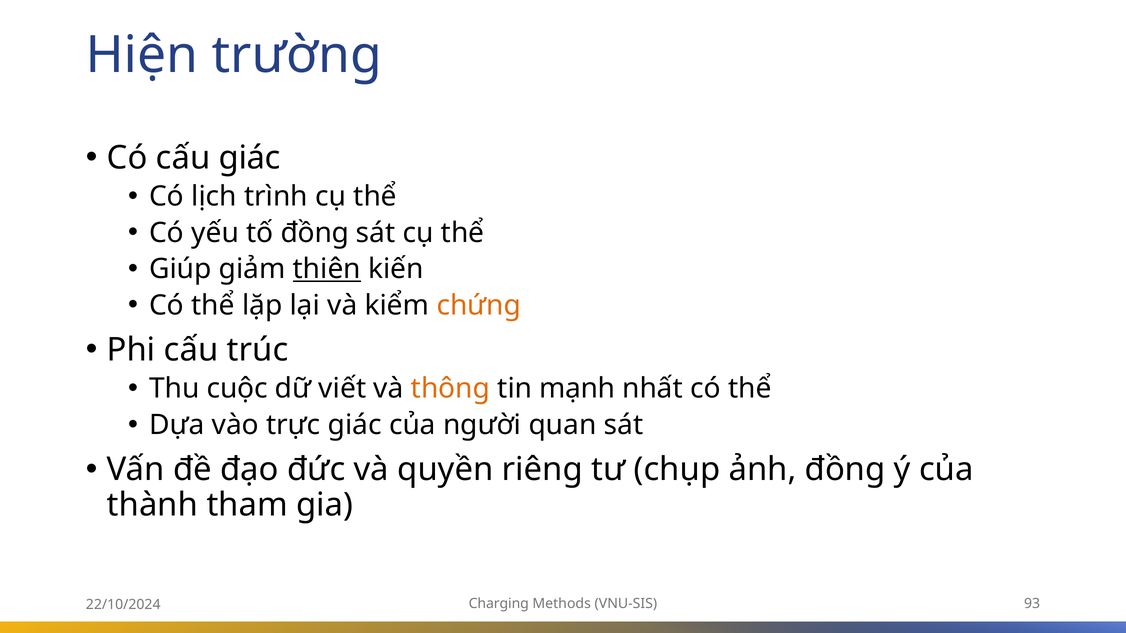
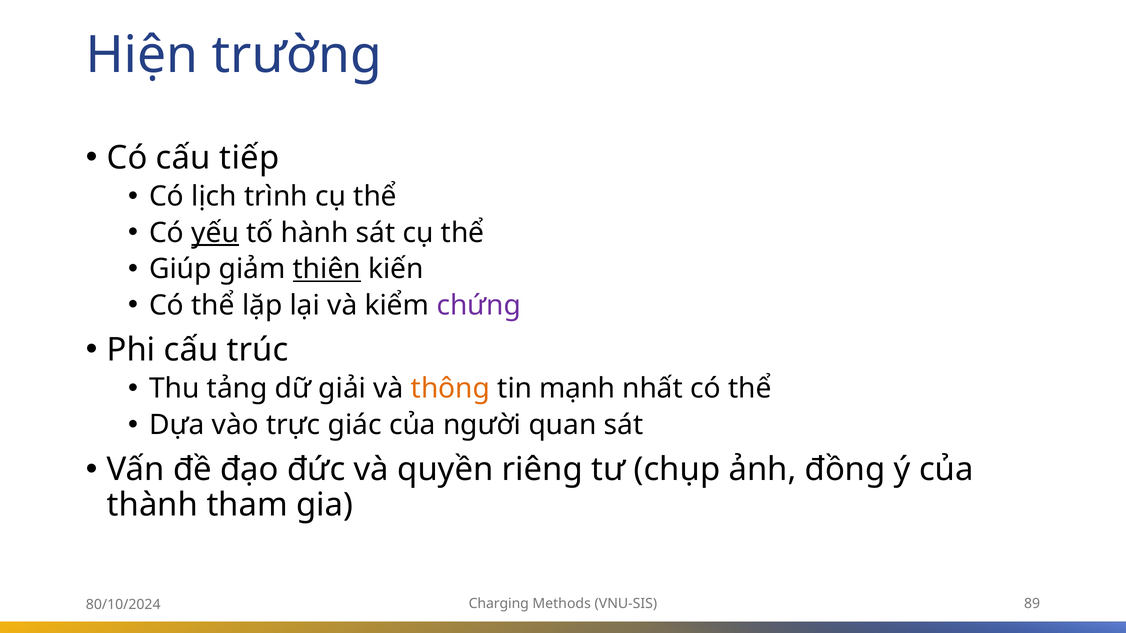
cấu giác: giác -> tiếp
yếu underline: none -> present
tố đồng: đồng -> hành
chứng colour: orange -> purple
cuộc: cuộc -> tảng
viết: viết -> giải
93: 93 -> 89
22/10/2024: 22/10/2024 -> 80/10/2024
